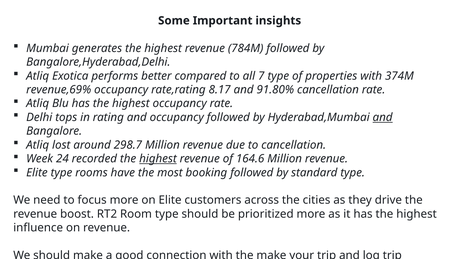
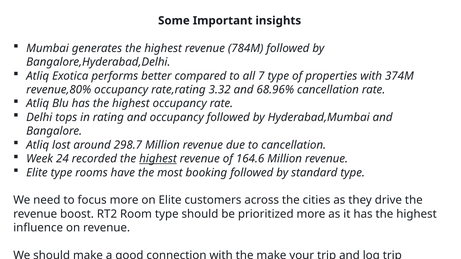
revenue,69%: revenue,69% -> revenue,80%
8.17: 8.17 -> 3.32
91.80%: 91.80% -> 68.96%
and at (383, 117) underline: present -> none
